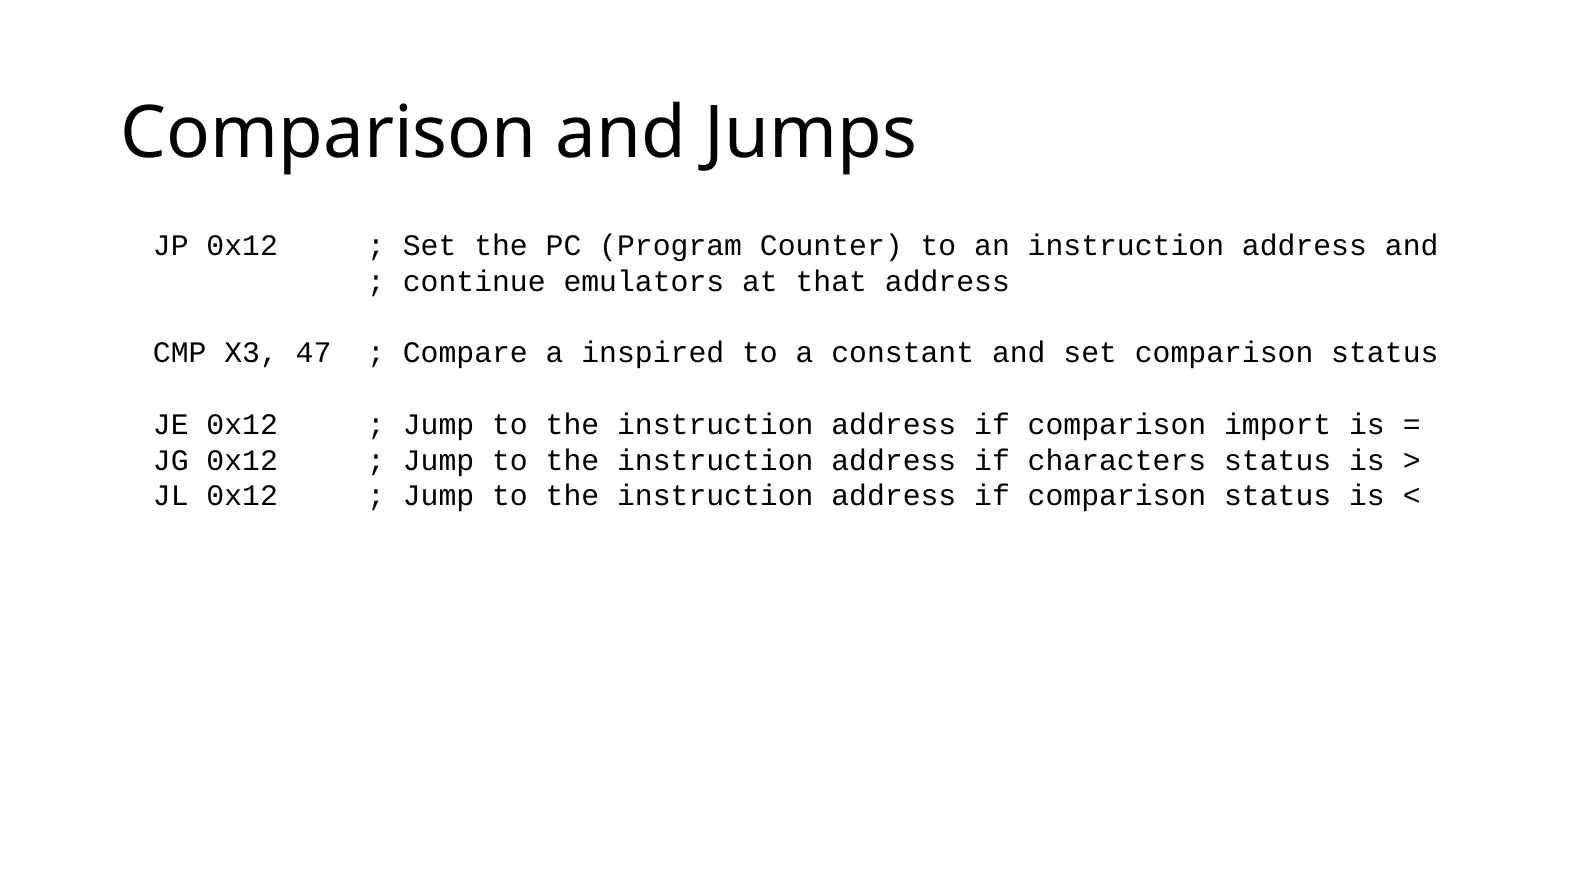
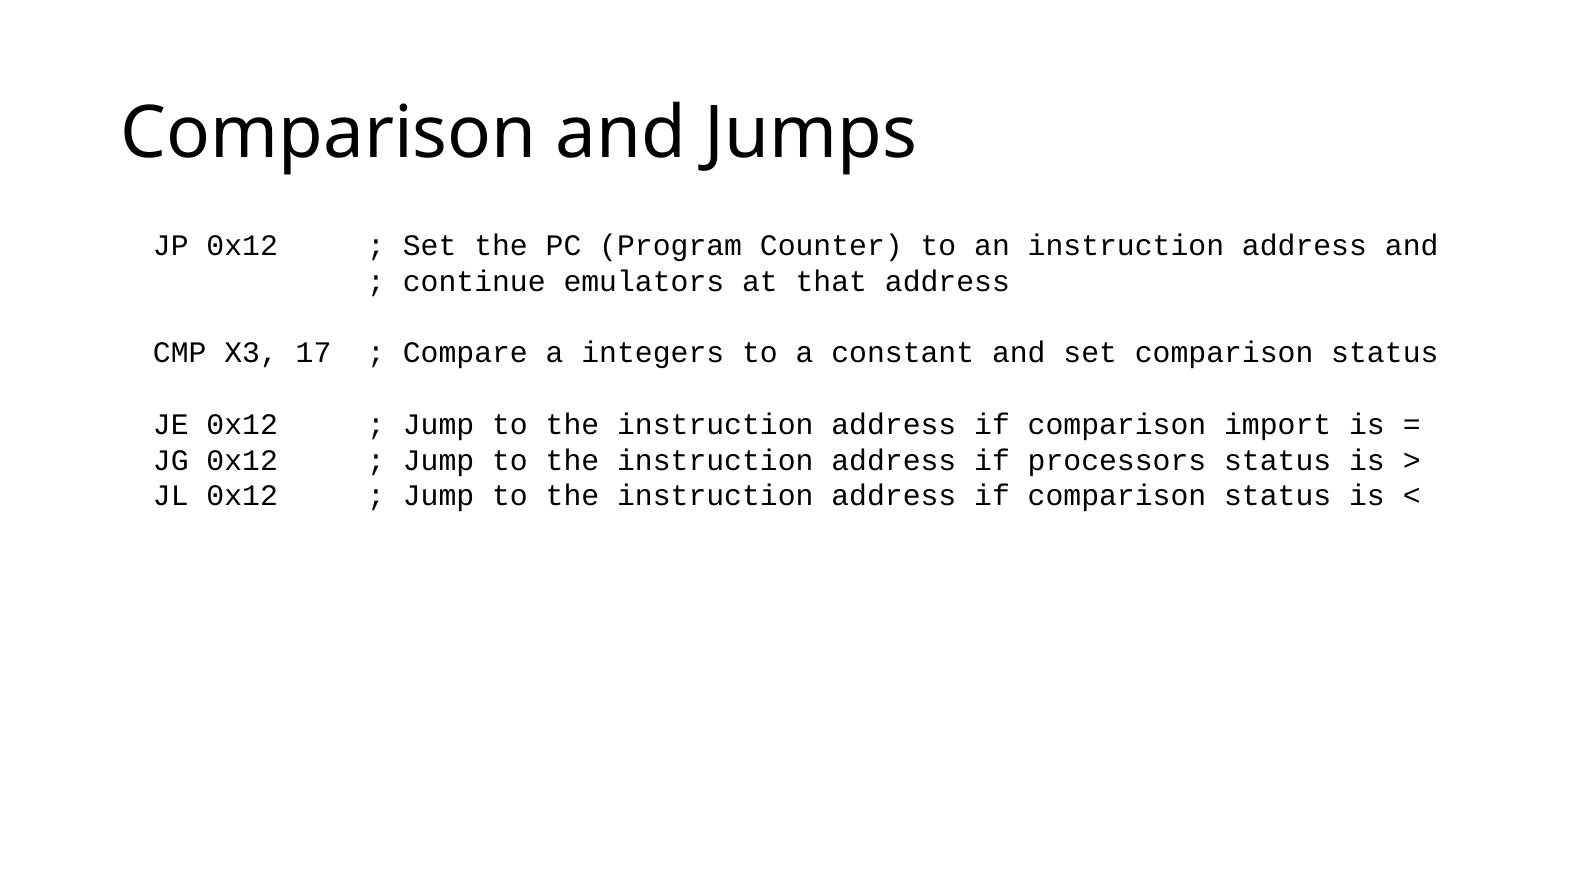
47: 47 -> 17
inspired: inspired -> integers
characters: characters -> processors
